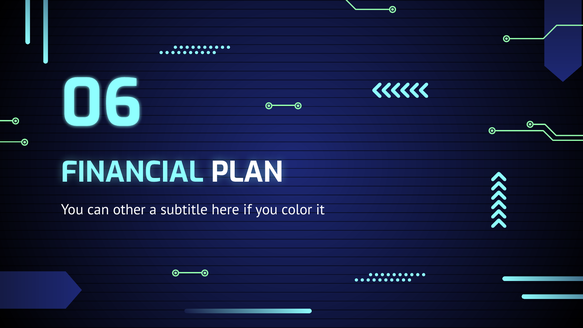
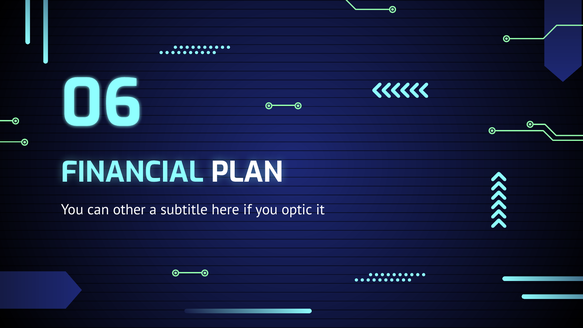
color: color -> optic
